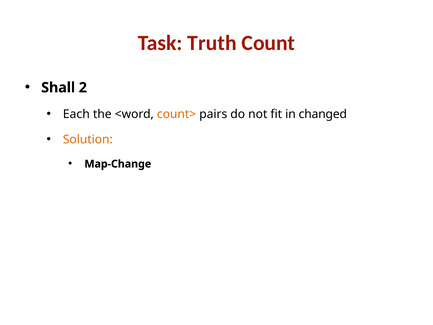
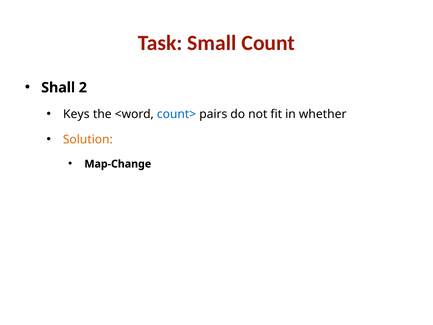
Truth: Truth -> Small
Each: Each -> Keys
count> colour: orange -> blue
changed: changed -> whether
